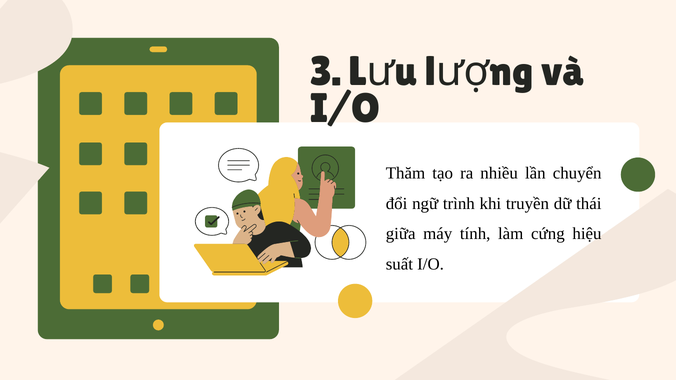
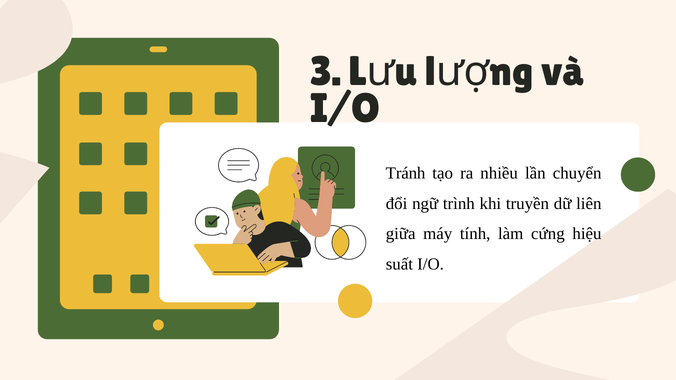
Thăm: Thăm -> Tránh
thái: thái -> liên
